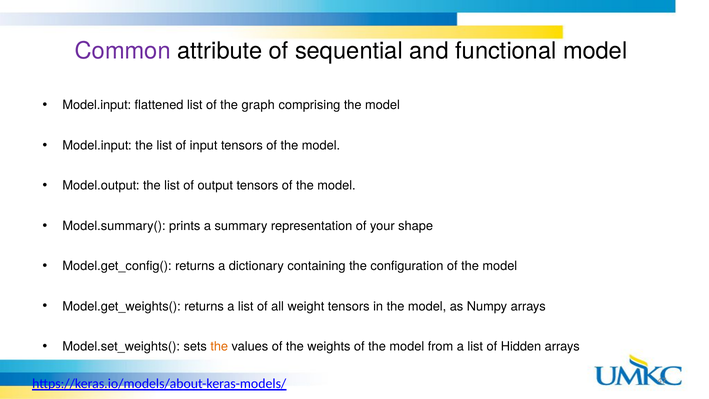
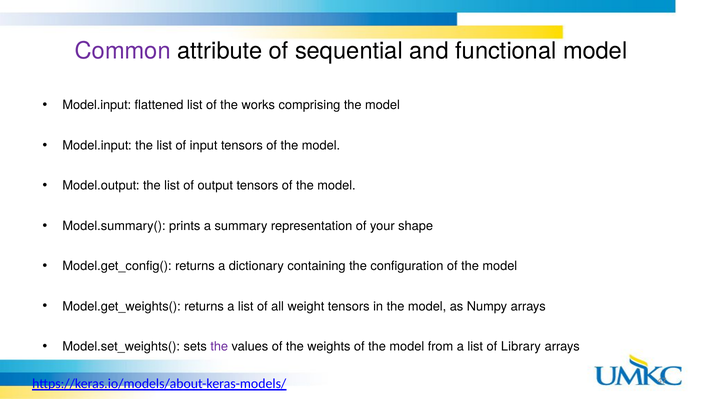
graph: graph -> works
the at (219, 346) colour: orange -> purple
Hidden: Hidden -> Library
